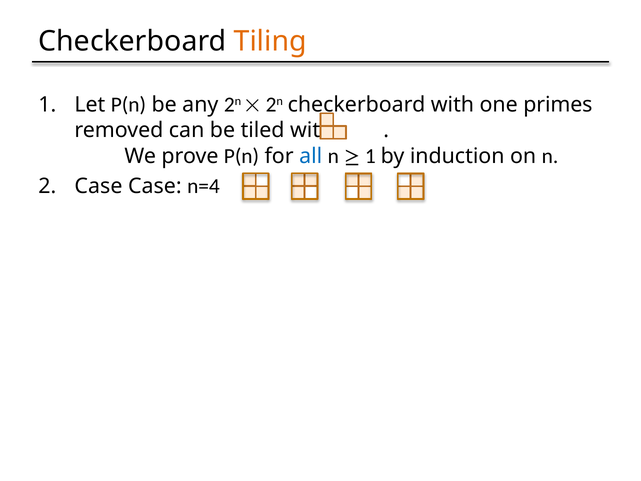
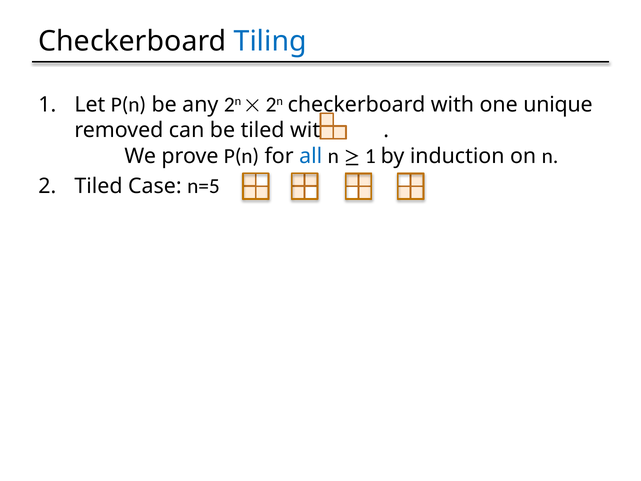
Tiling colour: orange -> blue
primes: primes -> unique
Case at (98, 186): Case -> Tiled
n=4: n=4 -> n=5
